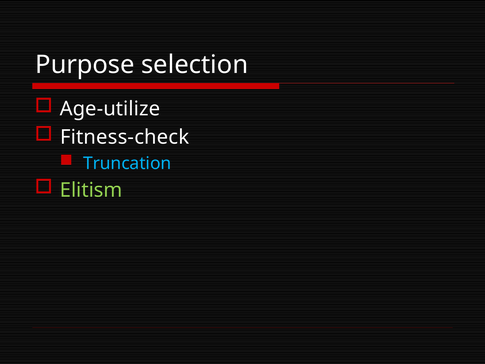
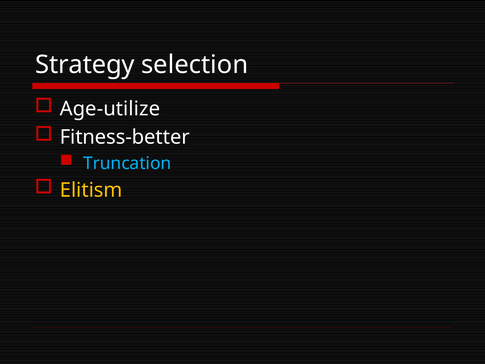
Purpose: Purpose -> Strategy
Fitness-check: Fitness-check -> Fitness-better
Elitism colour: light green -> yellow
